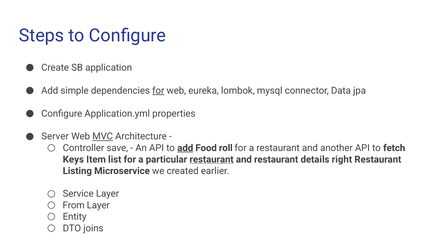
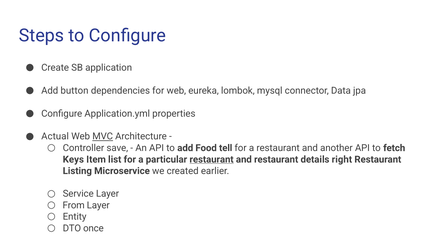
simple: simple -> button
for at (158, 91) underline: present -> none
Server: Server -> Actual
add at (185, 148) underline: present -> none
roll: roll -> tell
joins: joins -> once
